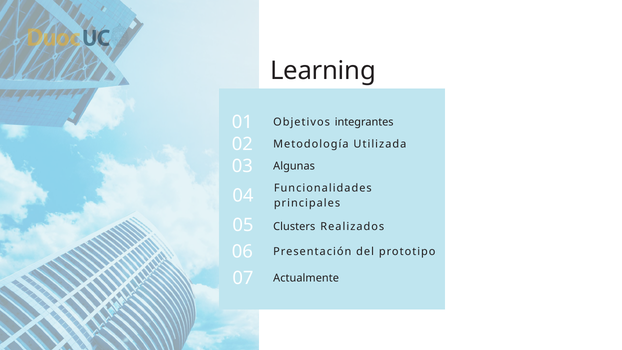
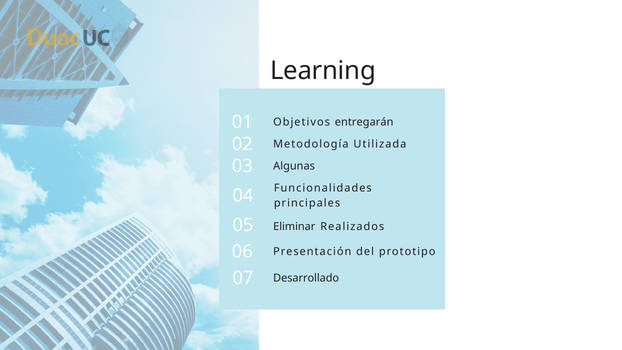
integrantes: integrantes -> entregarán
Clusters: Clusters -> Eliminar
Actualmente: Actualmente -> Desarrollado
